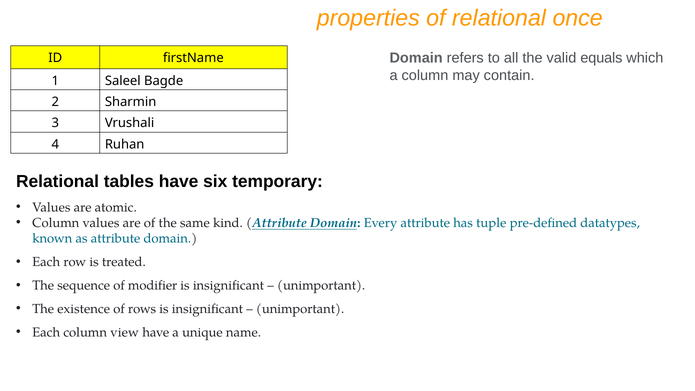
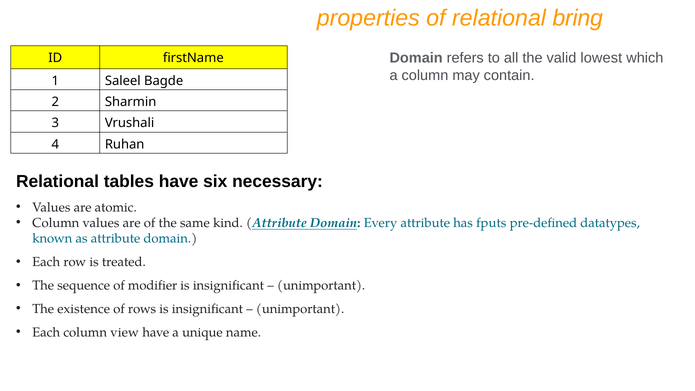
once: once -> bring
equals: equals -> lowest
temporary: temporary -> necessary
tuple: tuple -> fputs
